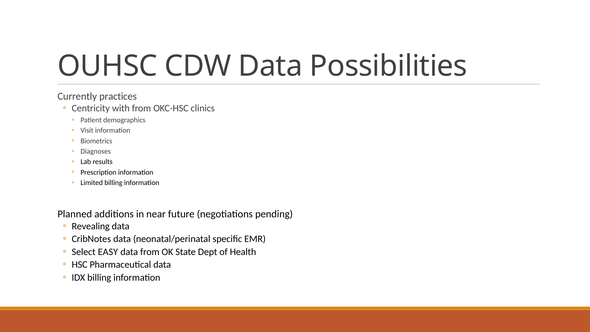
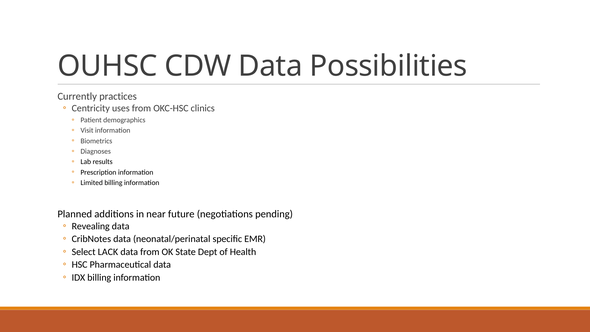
with: with -> uses
EASY: EASY -> LACK
